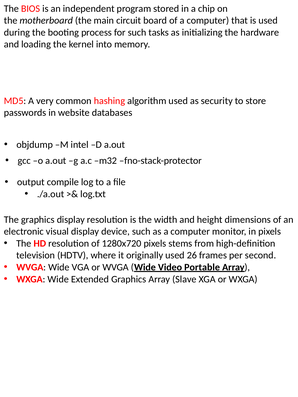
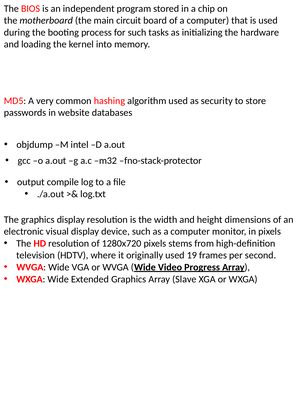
26: 26 -> 19
Portable: Portable -> Progress
